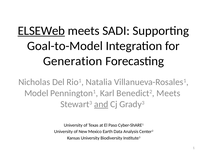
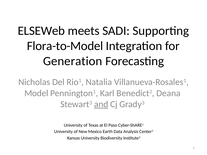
ELSEWeb underline: present -> none
Goal-to-Model: Goal-to-Model -> Flora-to-Model
Benedict2 Meets: Meets -> Deana
